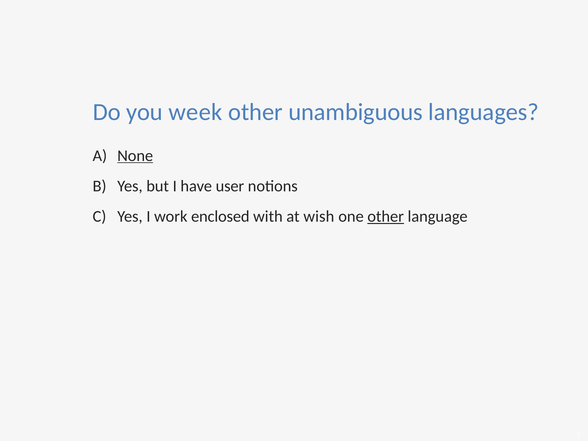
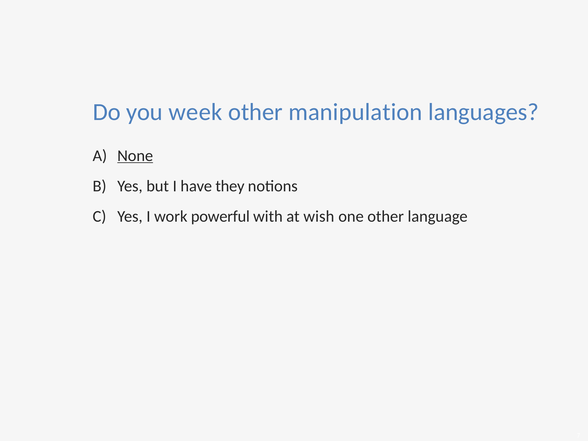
unambiguous: unambiguous -> manipulation
user: user -> they
enclosed: enclosed -> powerful
other at (386, 216) underline: present -> none
